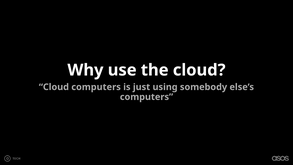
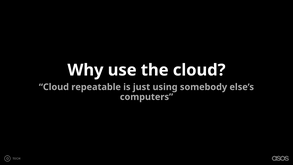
Cloud computers: computers -> repeatable
